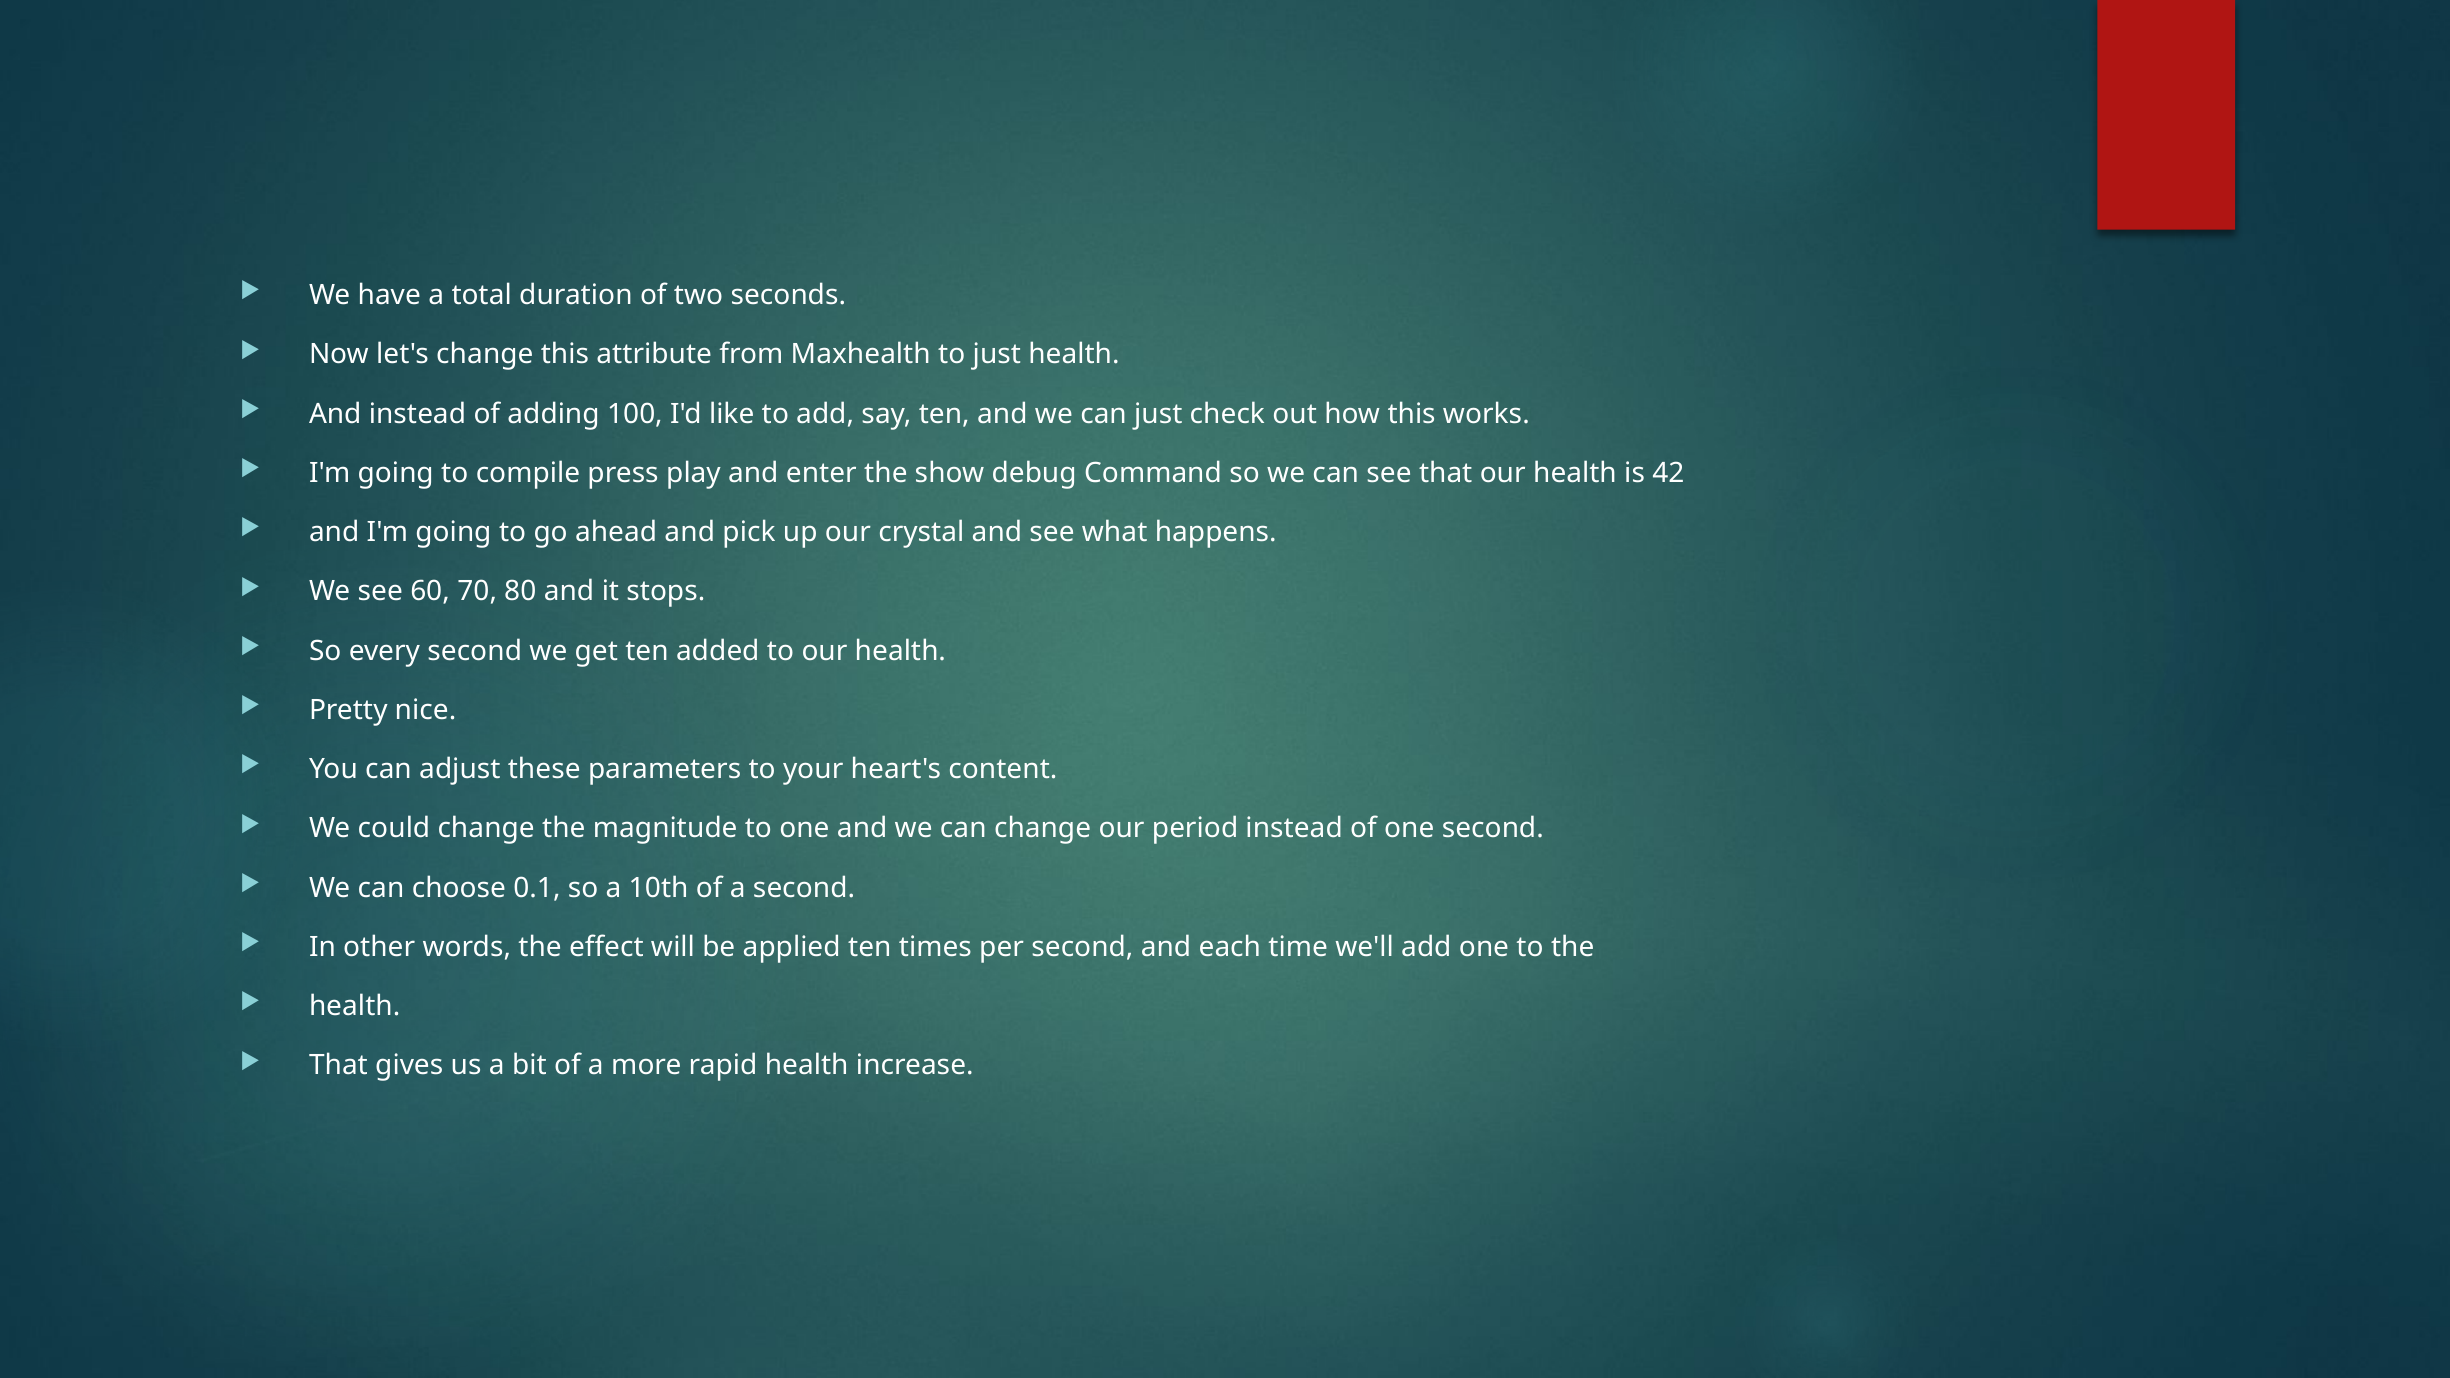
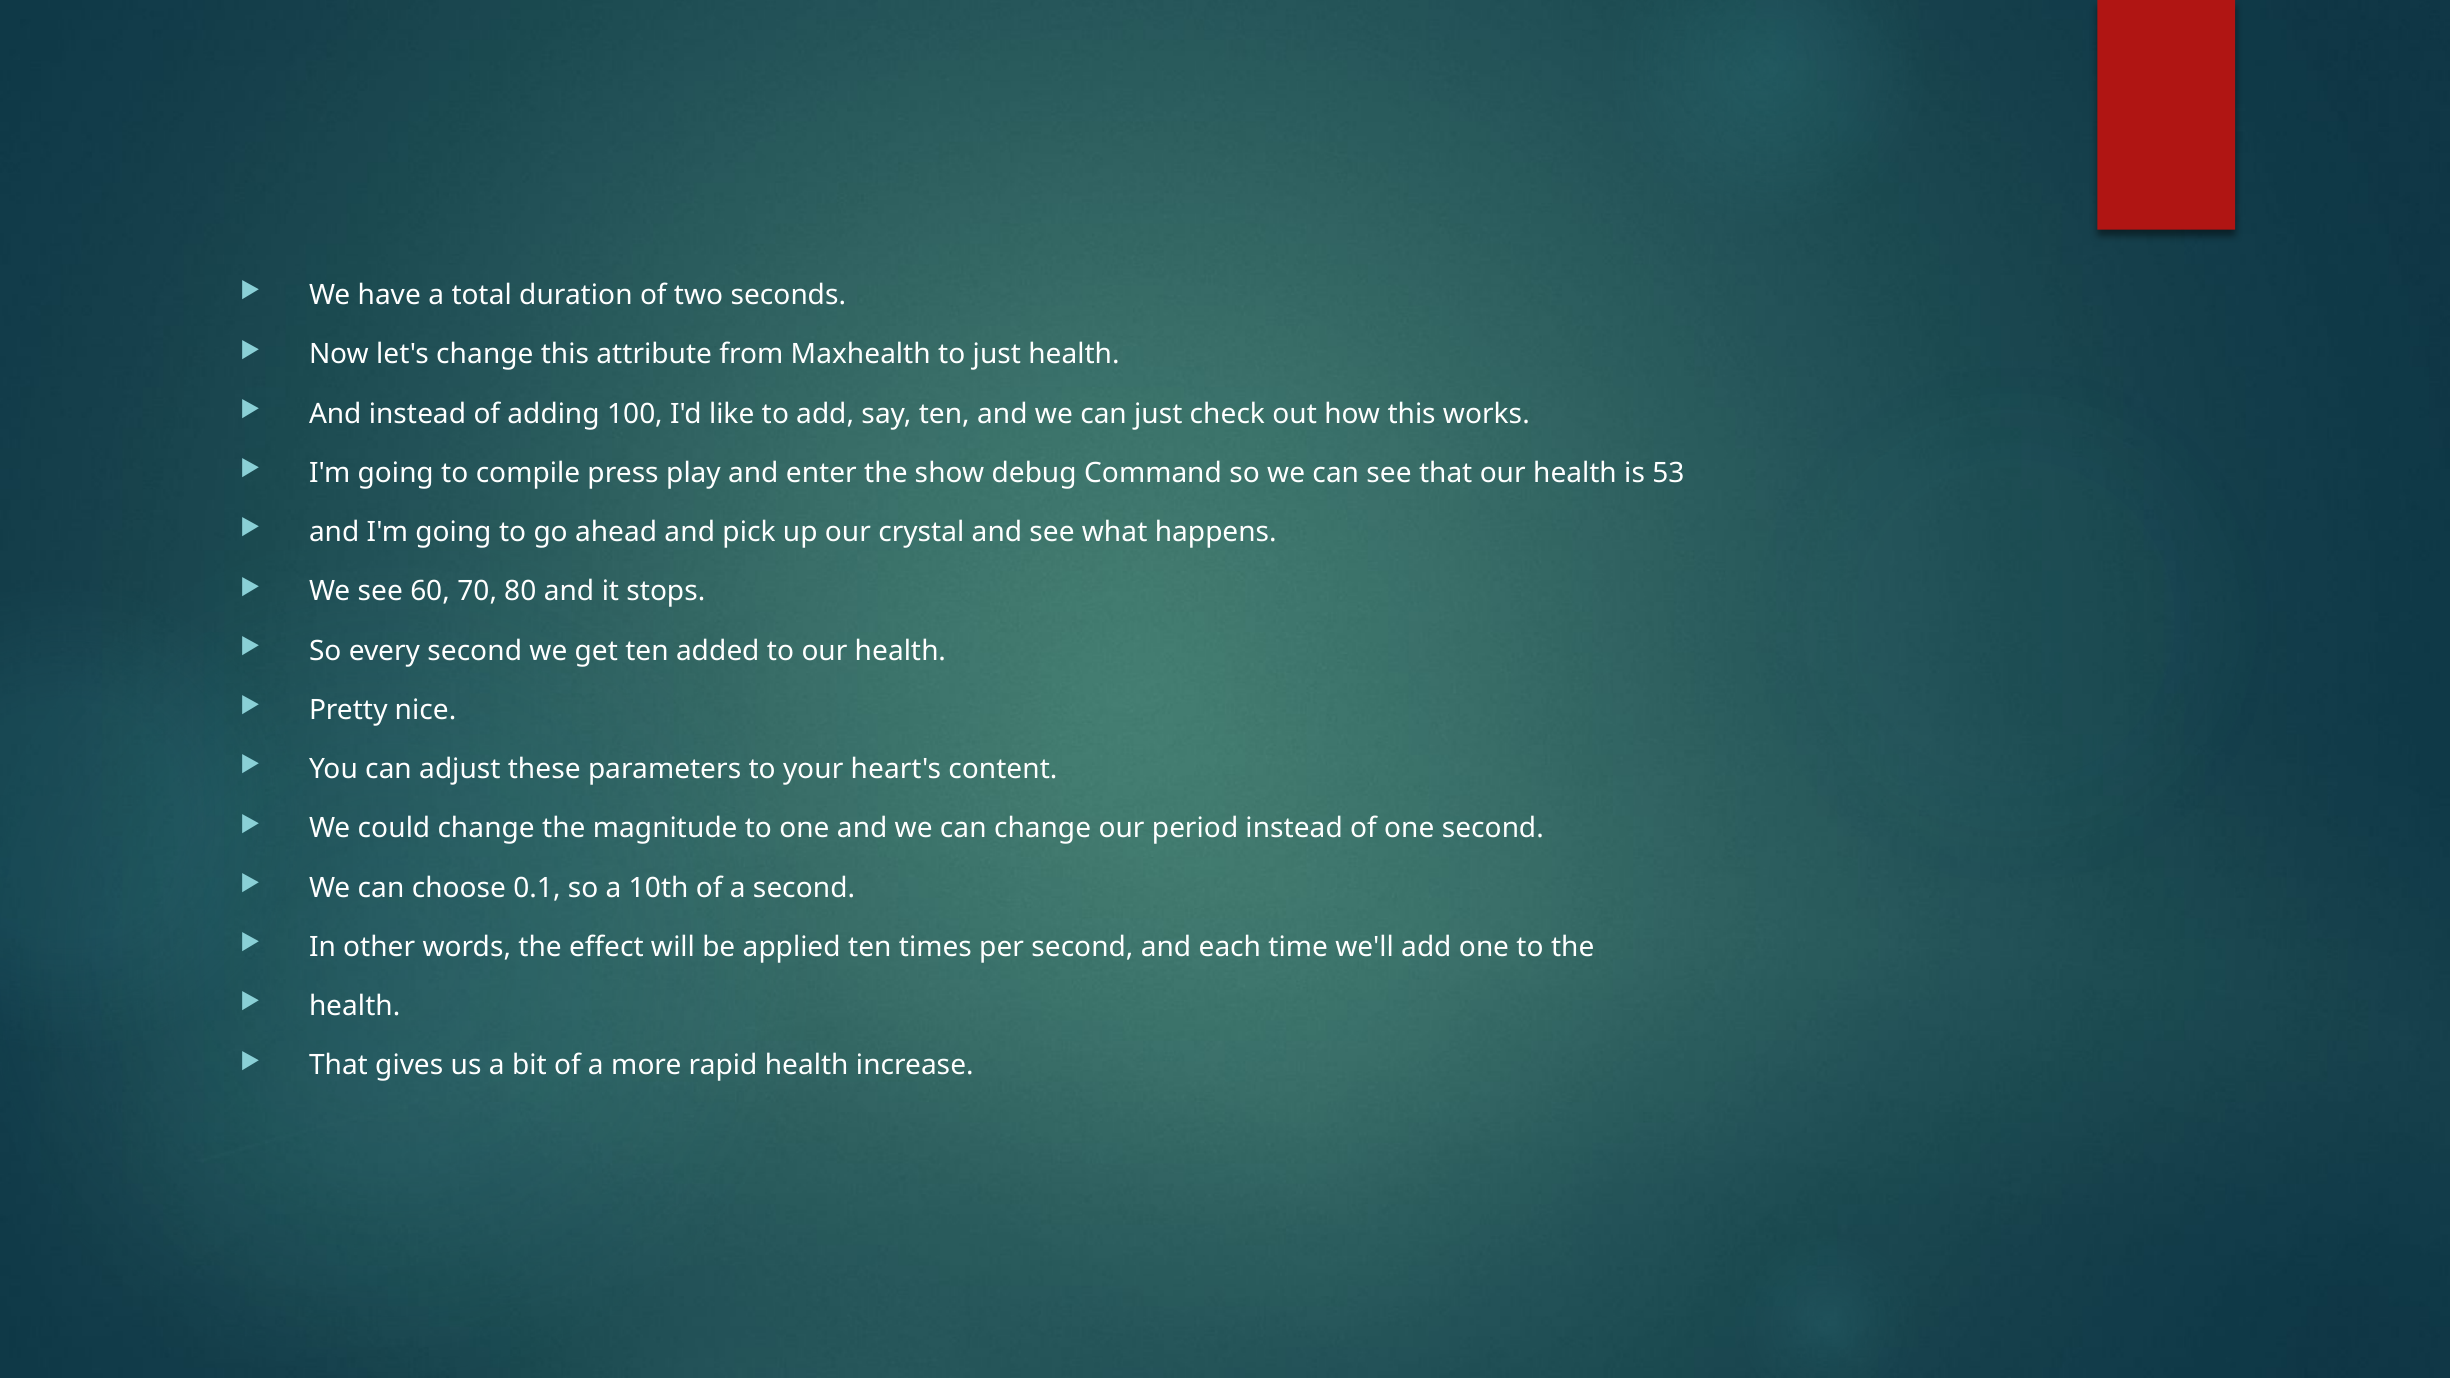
42: 42 -> 53
